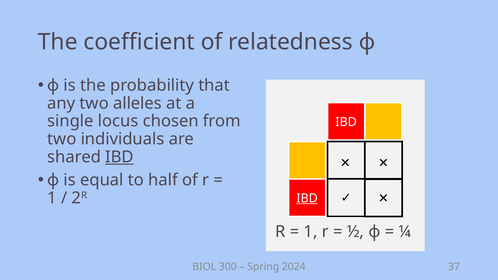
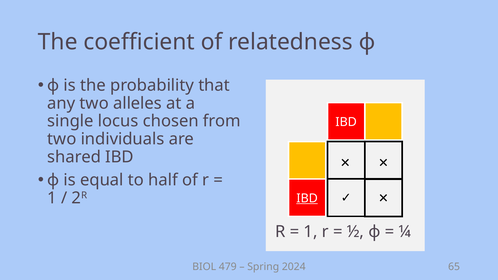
IBD at (120, 157) underline: present -> none
300: 300 -> 479
37: 37 -> 65
